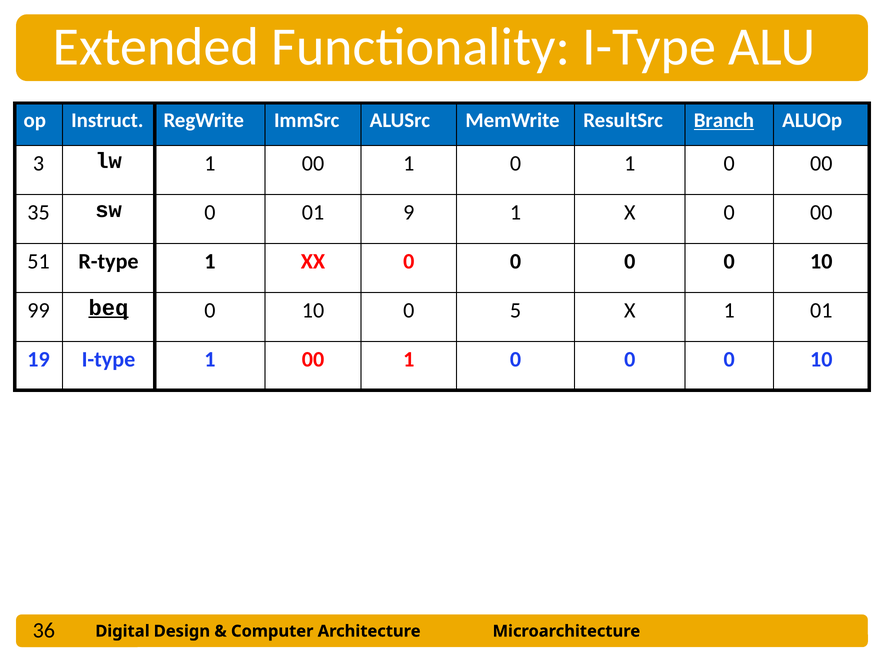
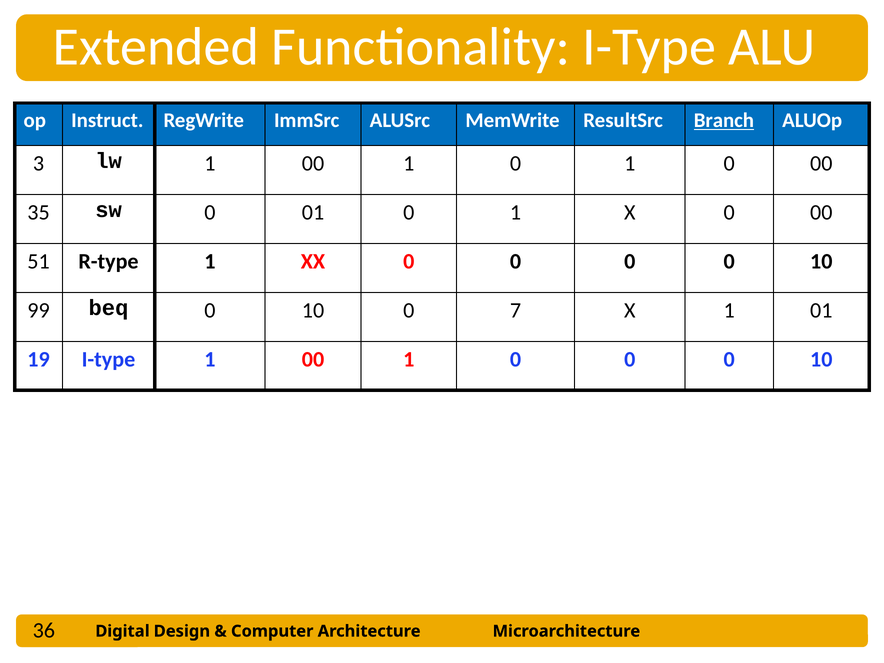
01 9: 9 -> 0
beq underline: present -> none
5: 5 -> 7
